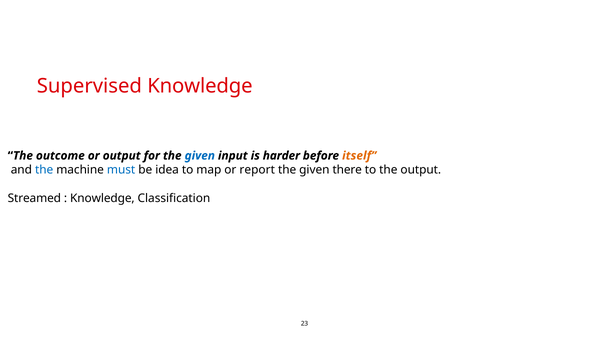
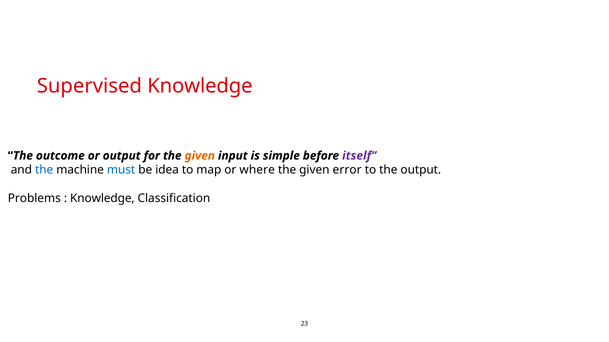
given at (200, 156) colour: blue -> orange
harder: harder -> simple
itself colour: orange -> purple
report: report -> where
there: there -> error
Streamed: Streamed -> Problems
